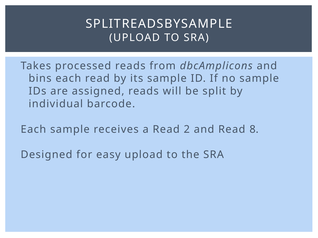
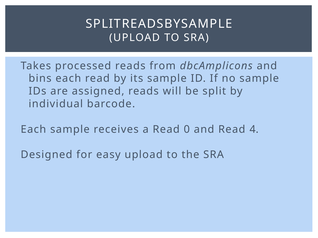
2: 2 -> 0
8: 8 -> 4
